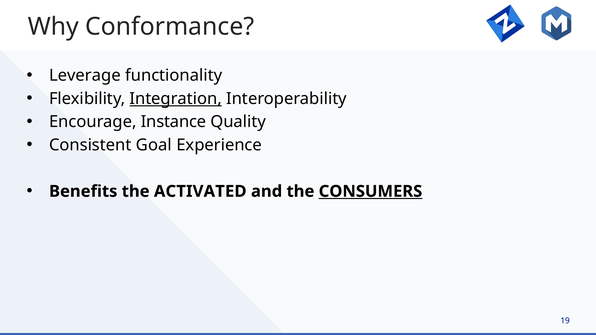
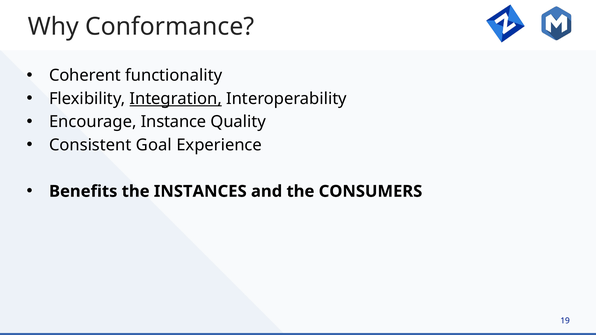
Leverage: Leverage -> Coherent
ACTIVATED: ACTIVATED -> INSTANCES
CONSUMERS underline: present -> none
